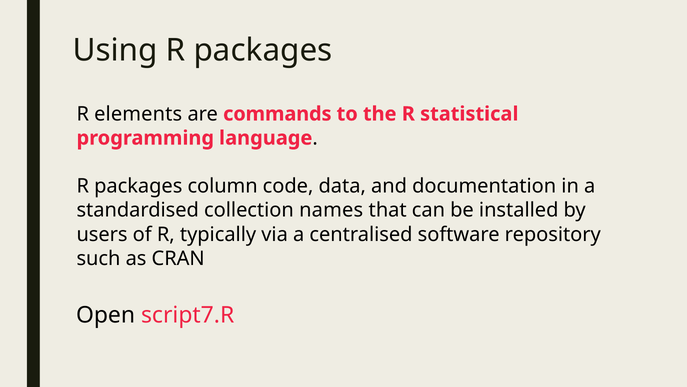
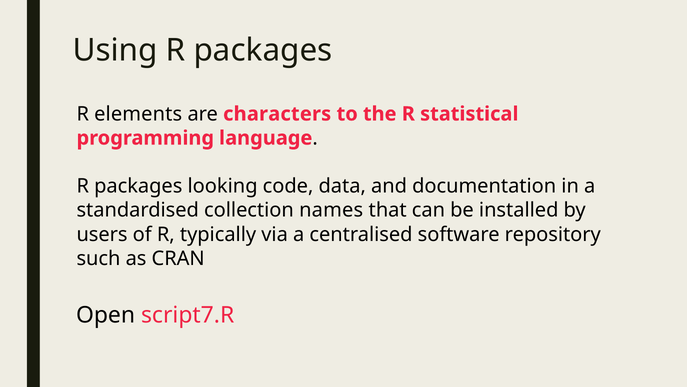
commands: commands -> characters
column: column -> looking
